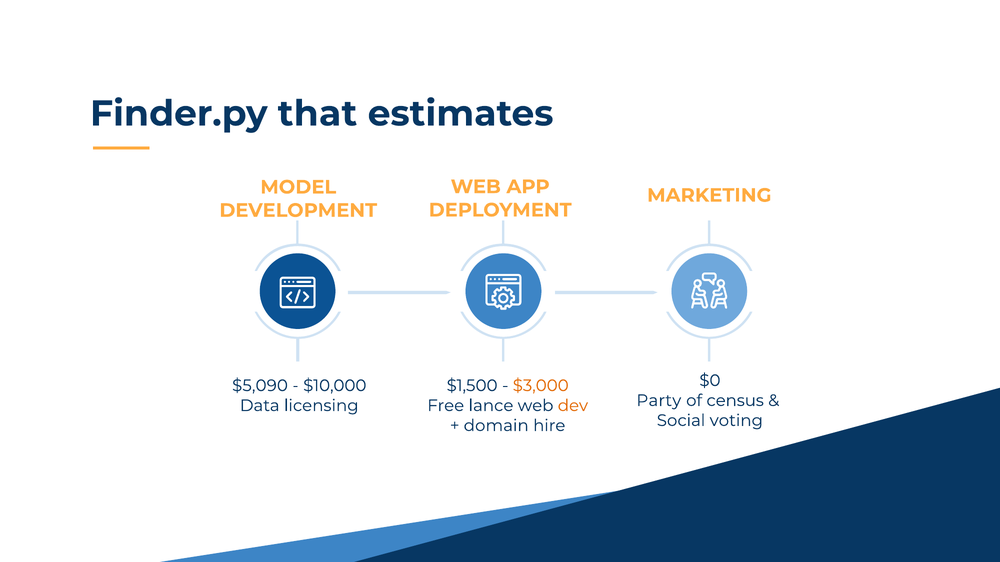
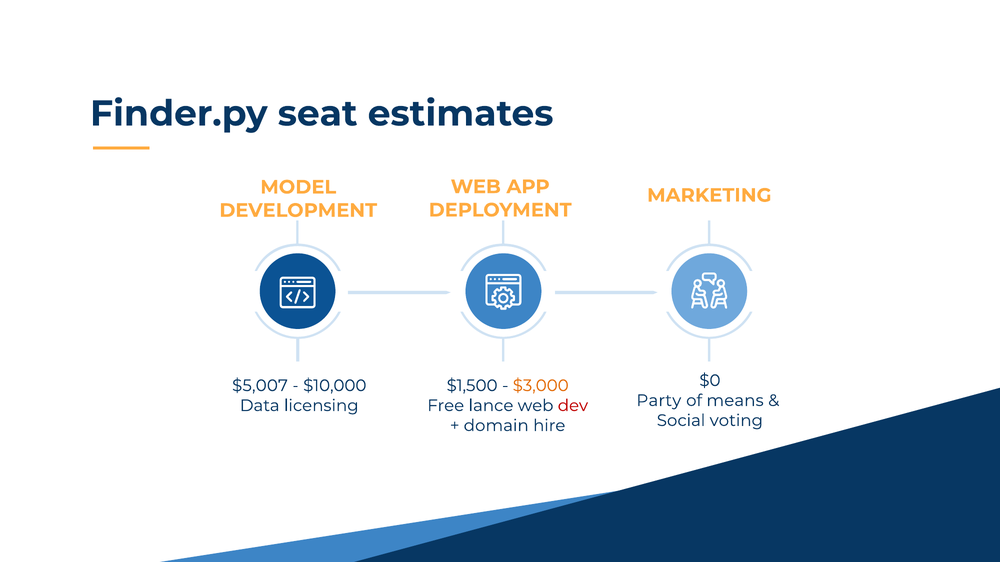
that: that -> seat
$5,090: $5,090 -> $5,007
census: census -> means
dev colour: orange -> red
